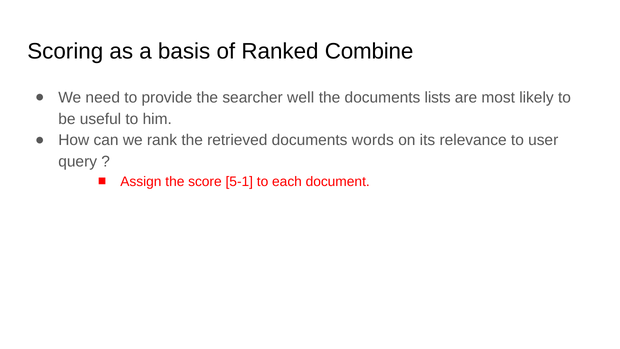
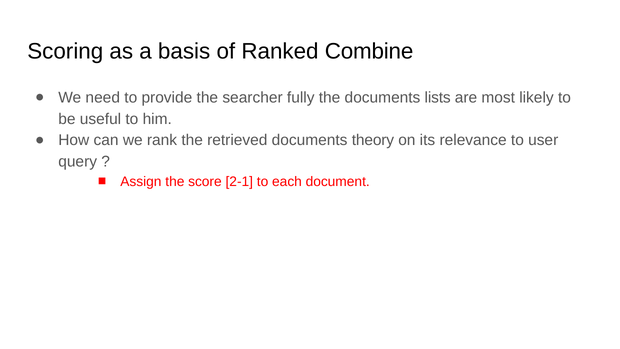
well: well -> fully
words: words -> theory
5-1: 5-1 -> 2-1
